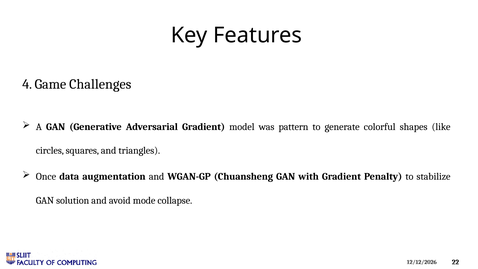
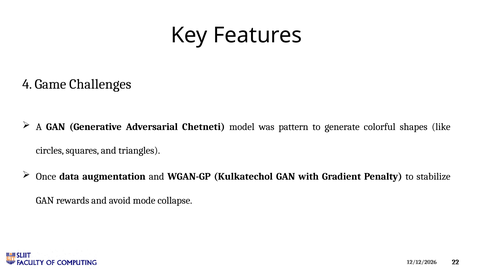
Adversarial Gradient: Gradient -> Chetneti
Chuansheng: Chuansheng -> Kulkatechol
solution: solution -> rewards
